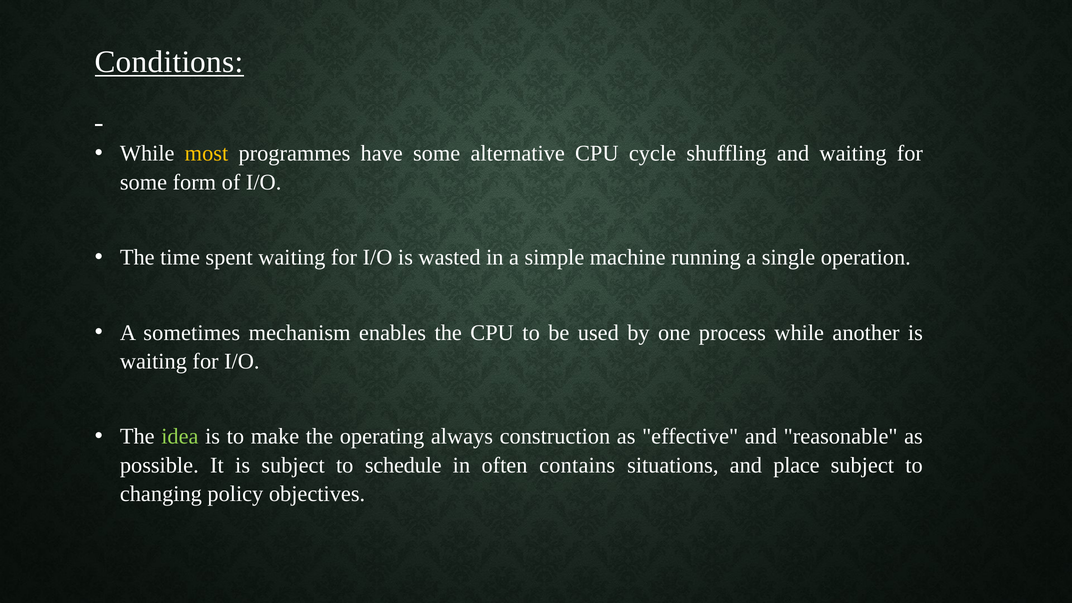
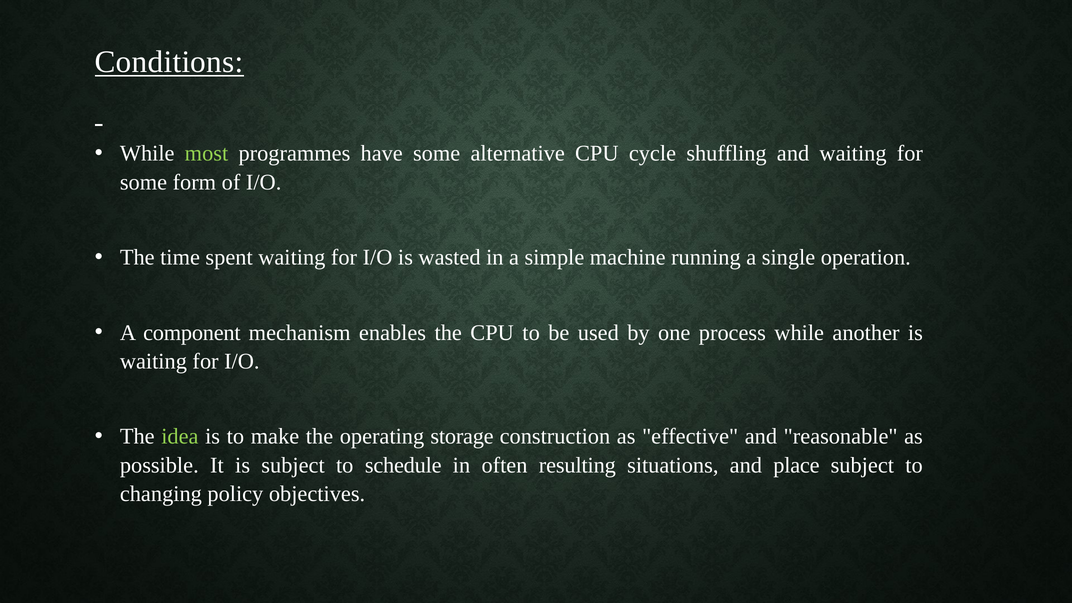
most colour: yellow -> light green
sometimes: sometimes -> component
always: always -> storage
contains: contains -> resulting
